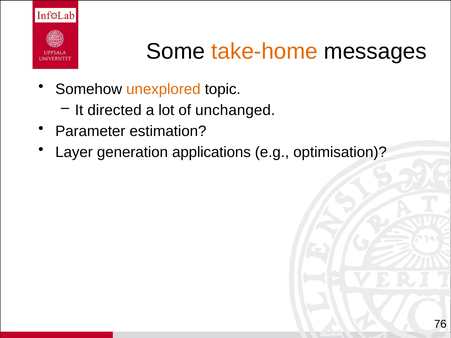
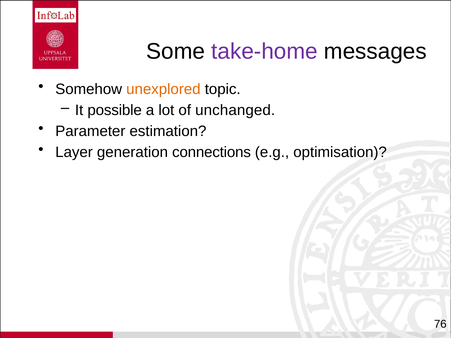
take-home colour: orange -> purple
directed: directed -> possible
applications: applications -> connections
